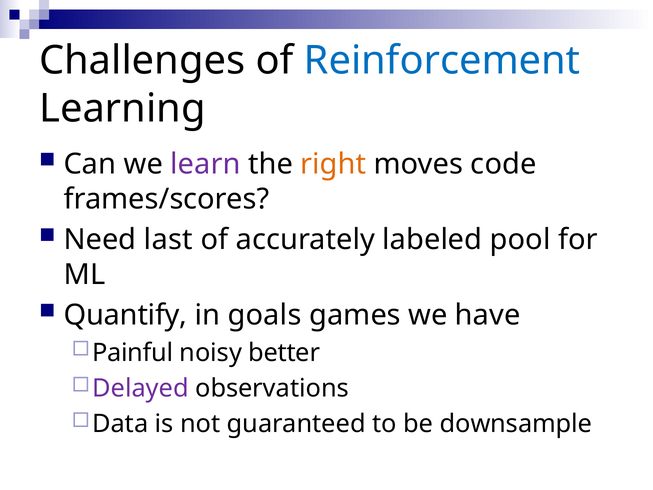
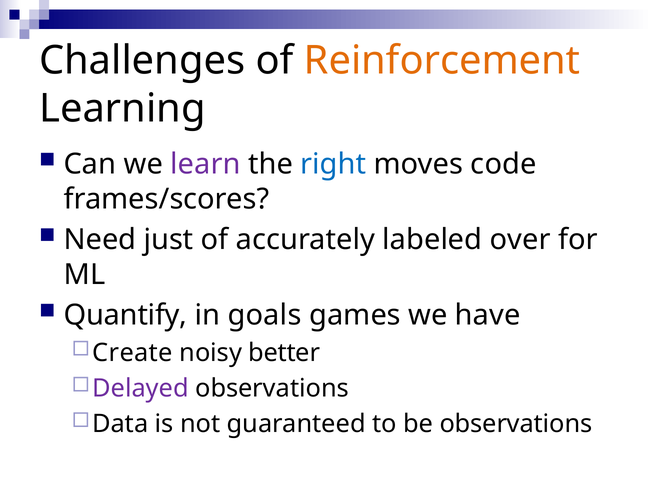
Reinforcement colour: blue -> orange
right colour: orange -> blue
last: last -> just
pool: pool -> over
Painful: Painful -> Create
be downsample: downsample -> observations
